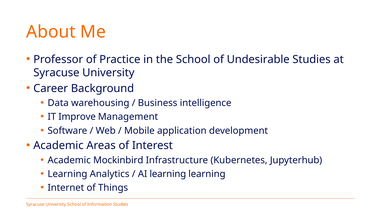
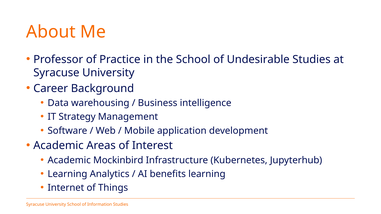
Improve: Improve -> Strategy
AI learning: learning -> benefits
